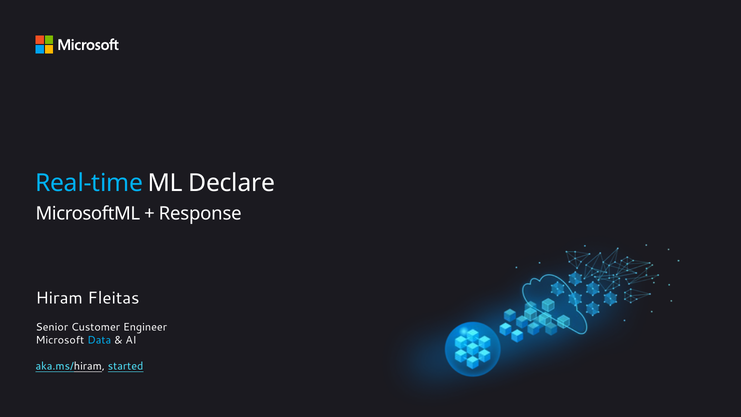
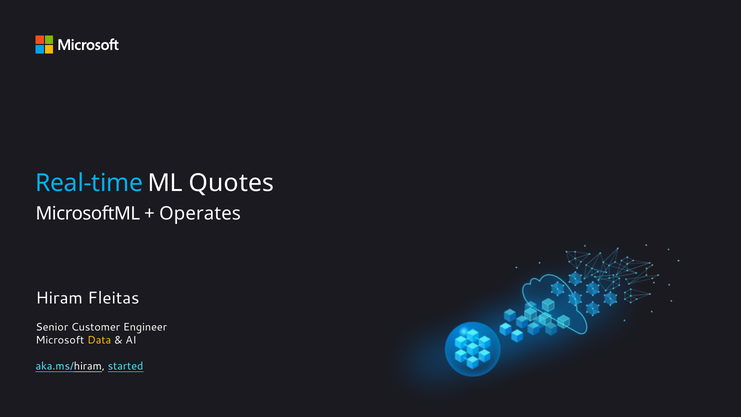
Declare: Declare -> Quotes
Response: Response -> Operates
Data colour: light blue -> yellow
